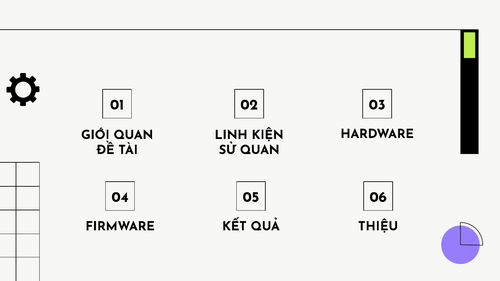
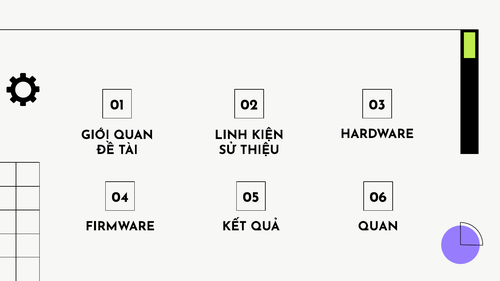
SỬ QUAN: QUAN -> THIỆU
THIỆU at (378, 226): THIỆU -> QUAN
